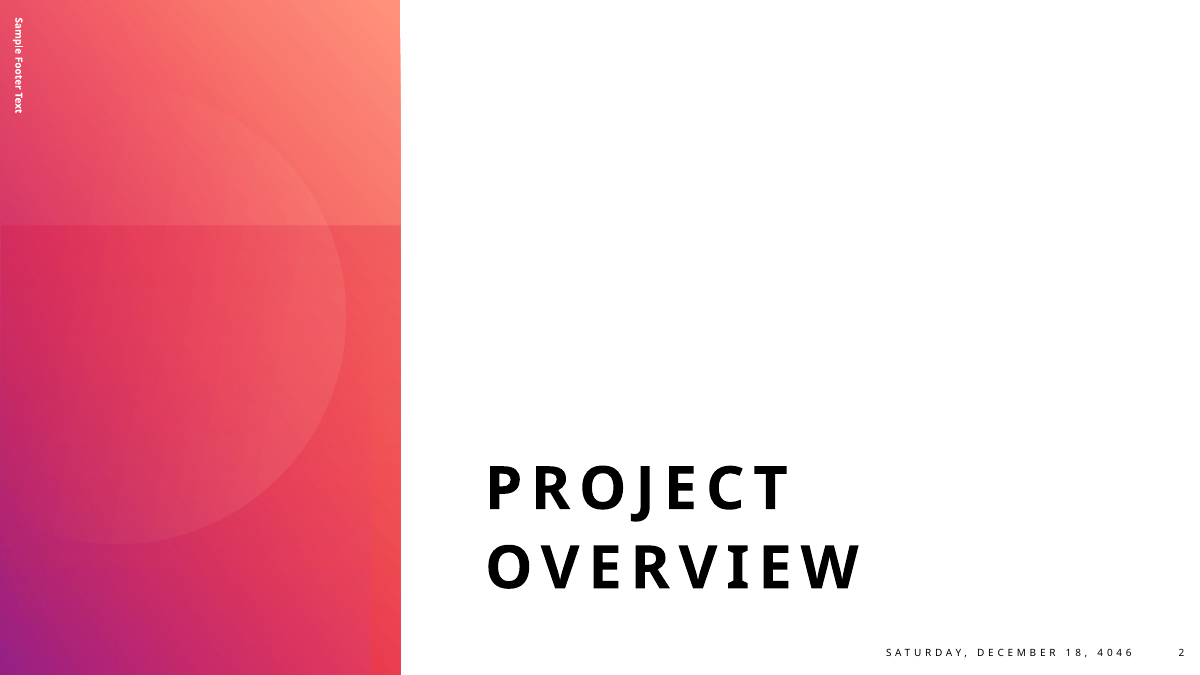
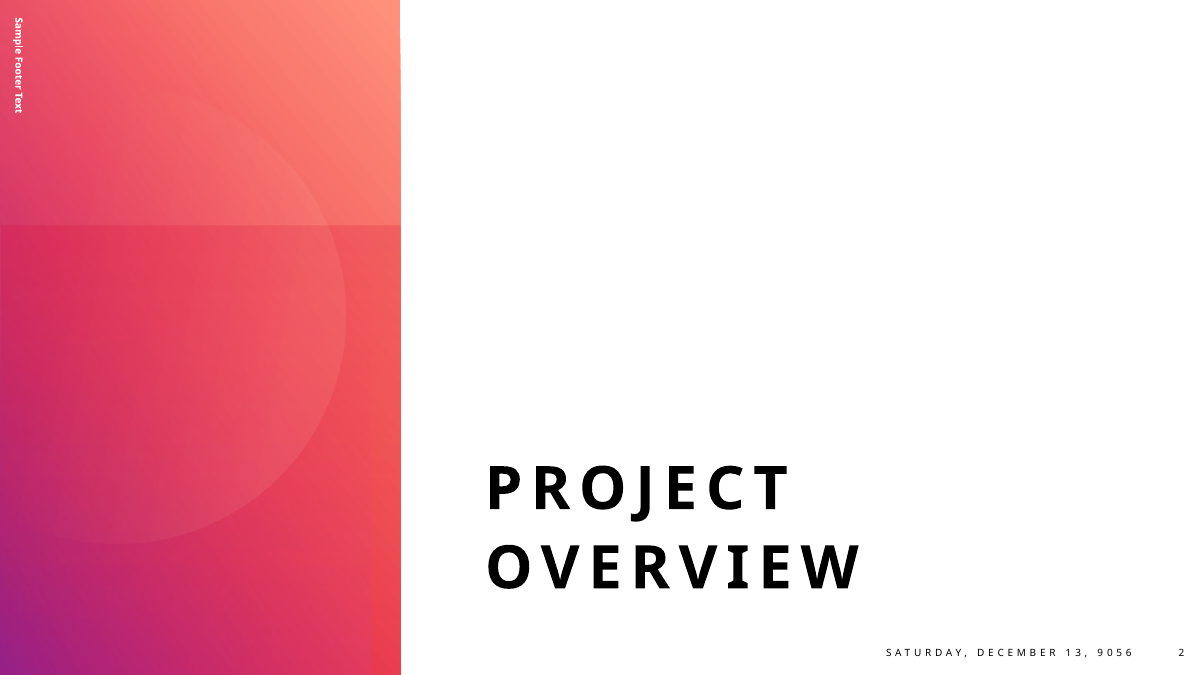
8: 8 -> 3
4 at (1100, 653): 4 -> 9
4 at (1119, 653): 4 -> 5
